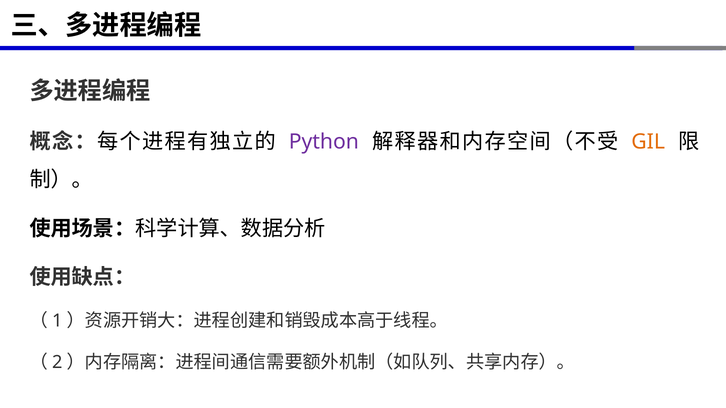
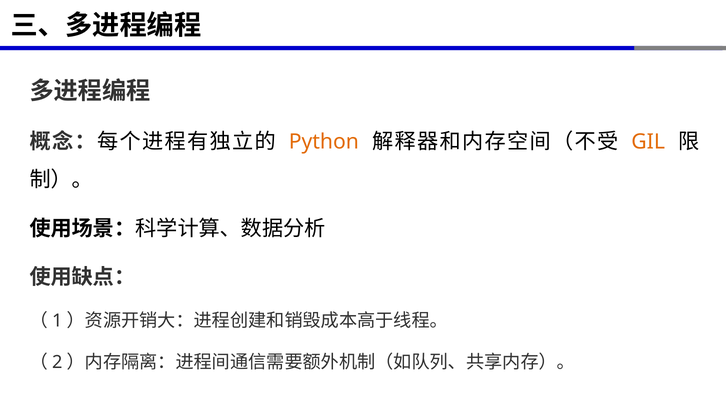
Python colour: purple -> orange
